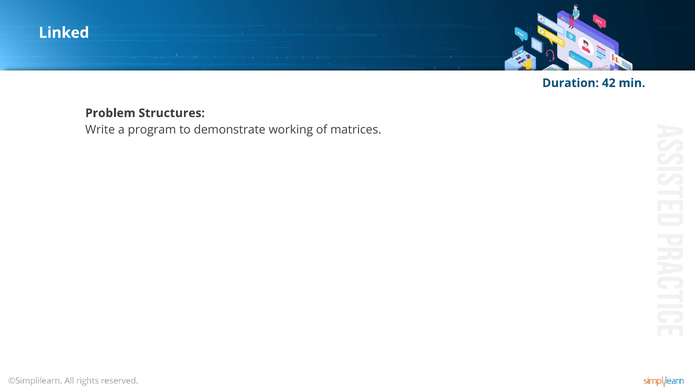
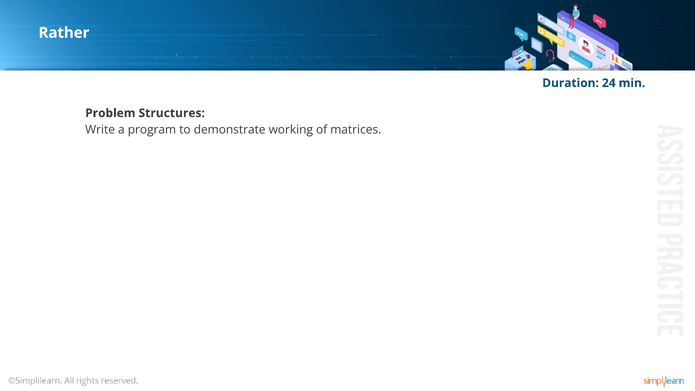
Linked: Linked -> Rather
42: 42 -> 24
